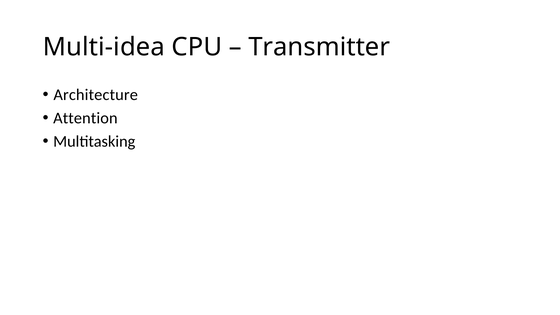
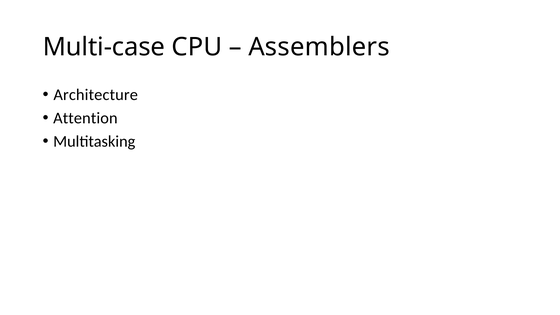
Multi-idea: Multi-idea -> Multi-case
Transmitter: Transmitter -> Assemblers
